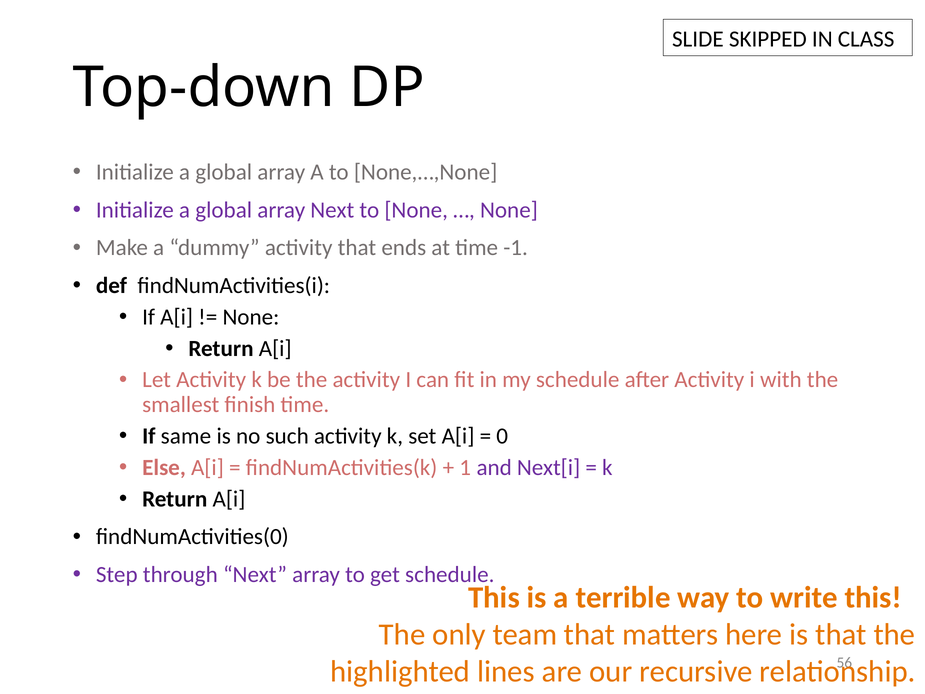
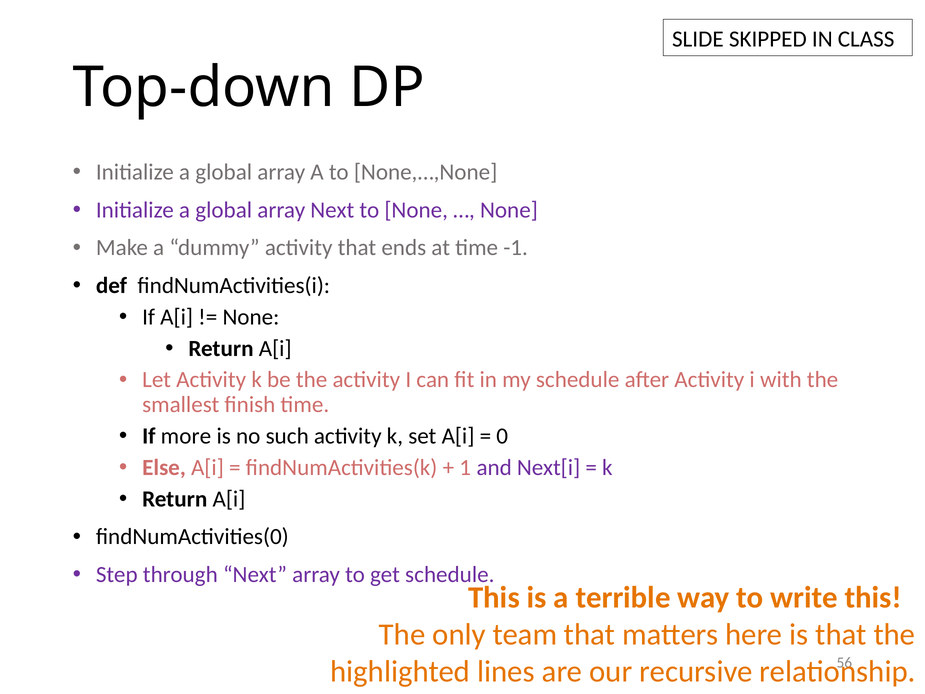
same: same -> more
